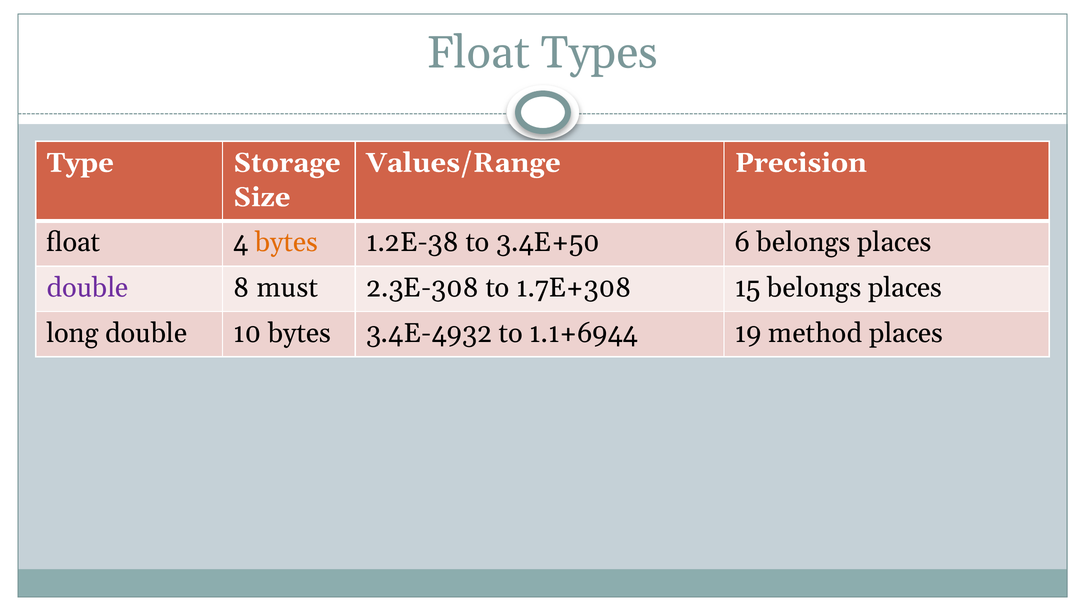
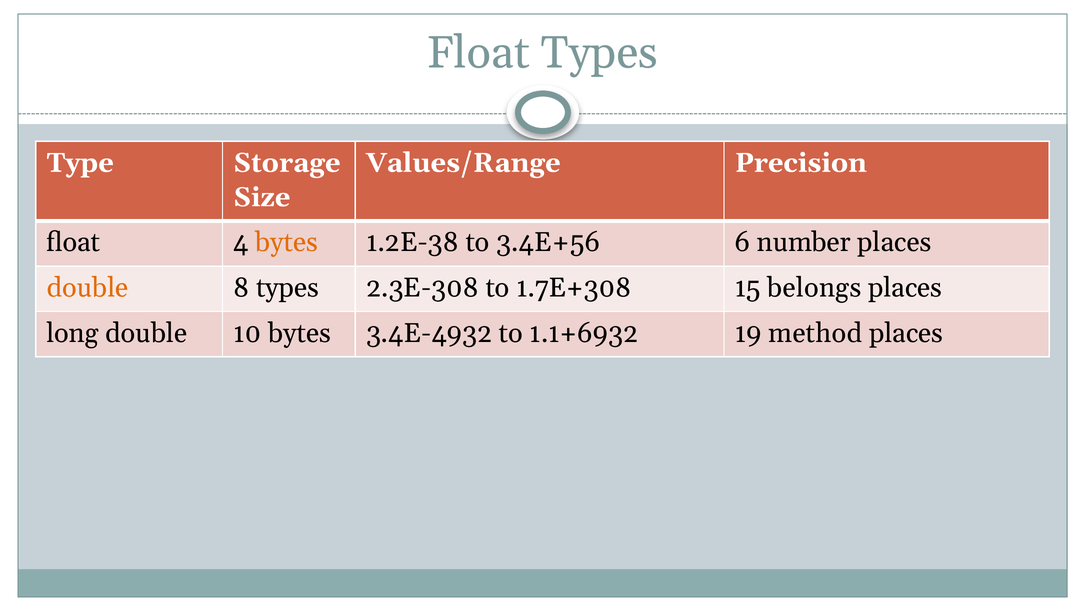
3.4E+50: 3.4E+50 -> 3.4E+56
6 belongs: belongs -> number
double at (88, 288) colour: purple -> orange
8 must: must -> types
1.1+6944: 1.1+6944 -> 1.1+6932
